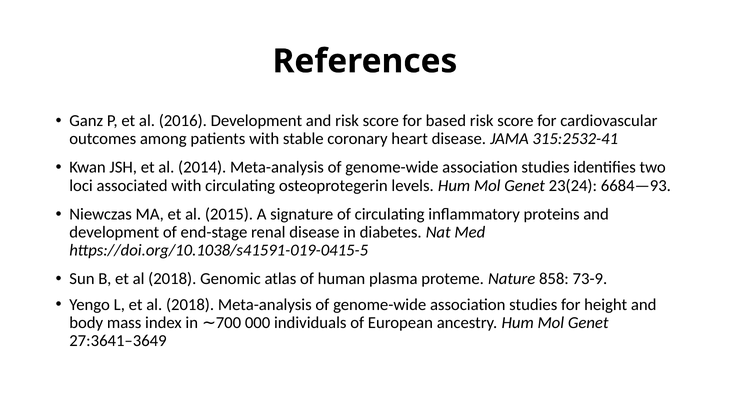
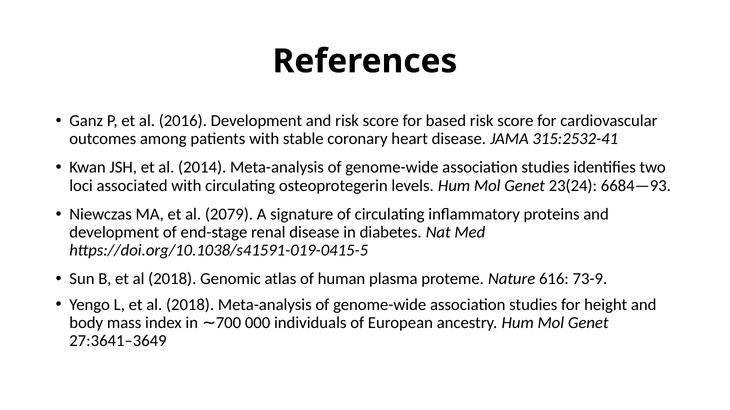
2015: 2015 -> 2079
858: 858 -> 616
